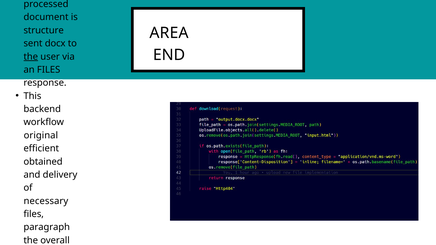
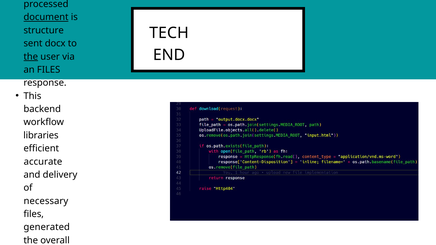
document underline: none -> present
AREA: AREA -> TECH
original: original -> libraries
obtained: obtained -> accurate
paragraph: paragraph -> generated
